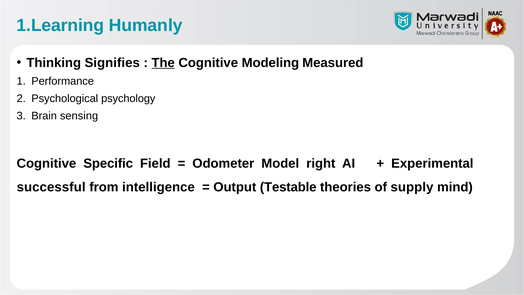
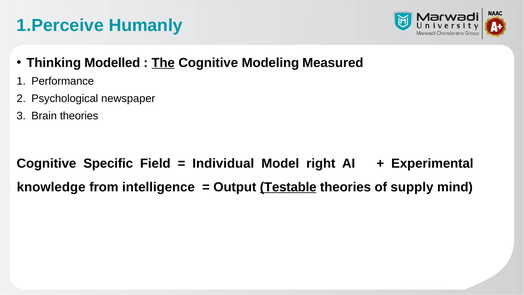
1.Learning: 1.Learning -> 1.Perceive
Signifies: Signifies -> Modelled
psychology: psychology -> newspaper
Brain sensing: sensing -> theories
Odometer: Odometer -> Individual
successful: successful -> knowledge
Testable underline: none -> present
